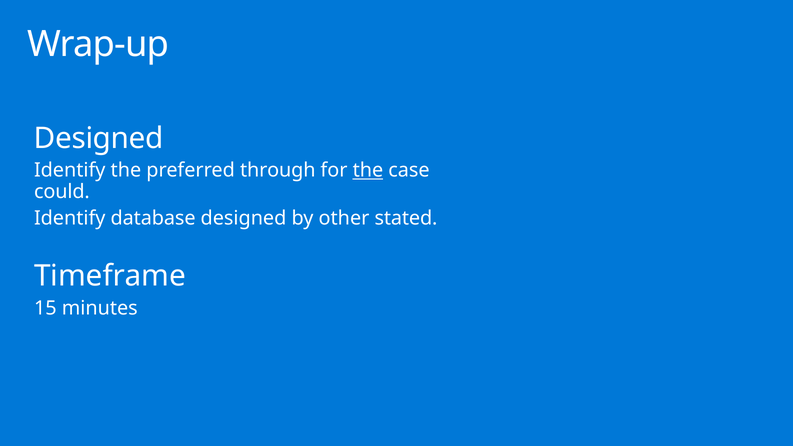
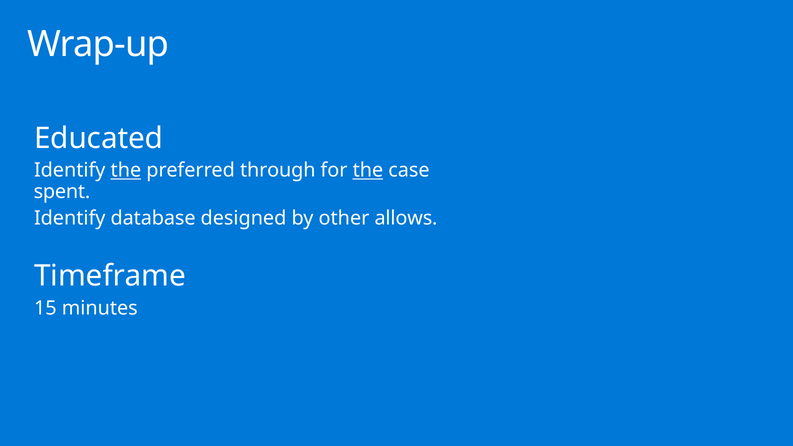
Designed at (99, 139): Designed -> Educated
the at (126, 170) underline: none -> present
could: could -> spent
stated: stated -> allows
